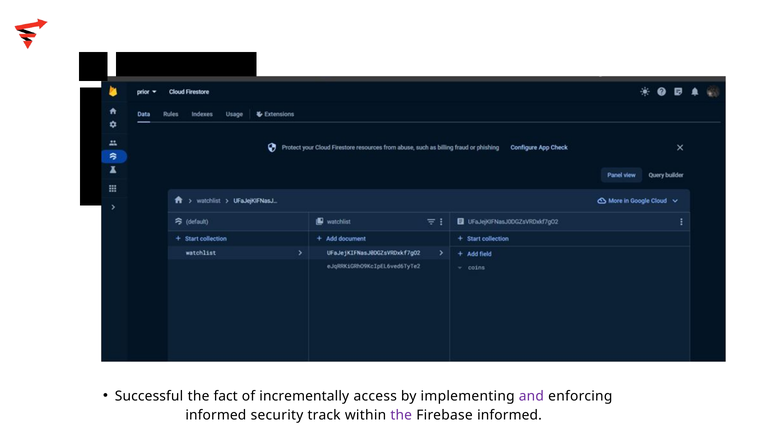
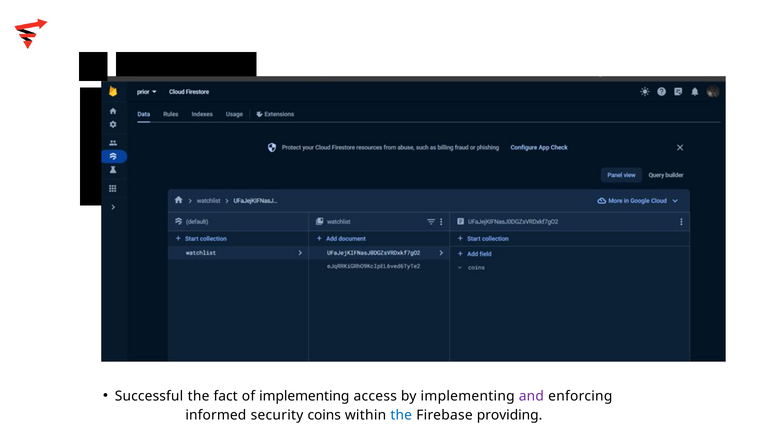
of incrementally: incrementally -> implementing
track: track -> coins
the at (401, 415) colour: purple -> blue
Firebase informed: informed -> providing
